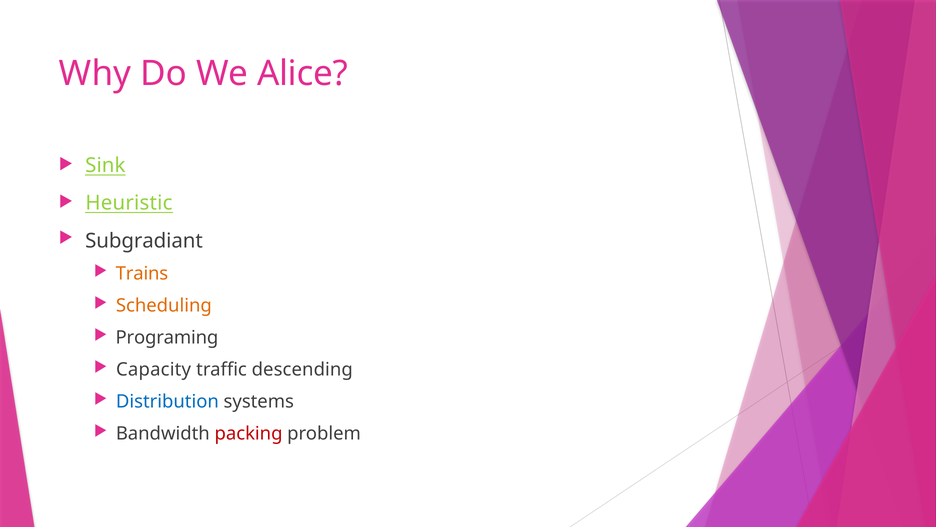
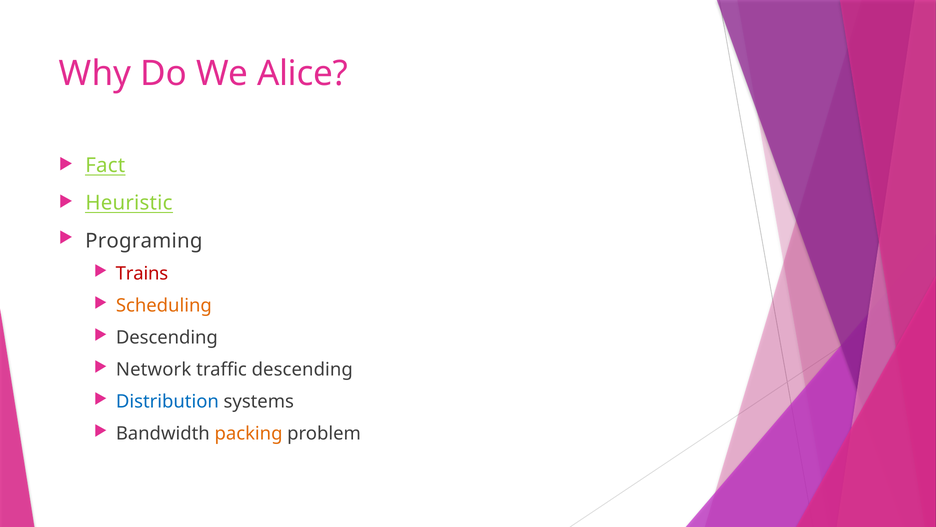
Sink: Sink -> Fact
Subgradiant: Subgradiant -> Programing
Trains colour: orange -> red
Programing at (167, 338): Programing -> Descending
Capacity: Capacity -> Network
packing colour: red -> orange
